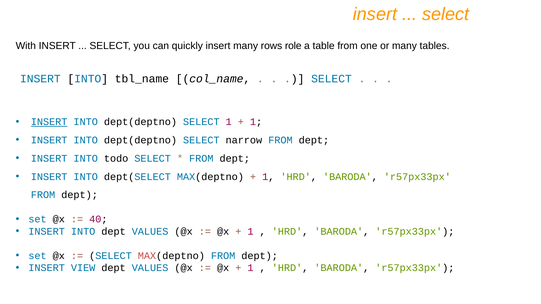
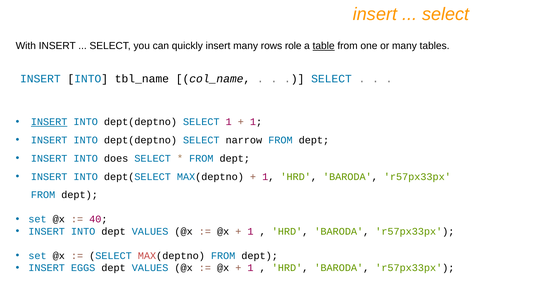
table underline: none -> present
todo: todo -> does
VIEW: VIEW -> EGGS
